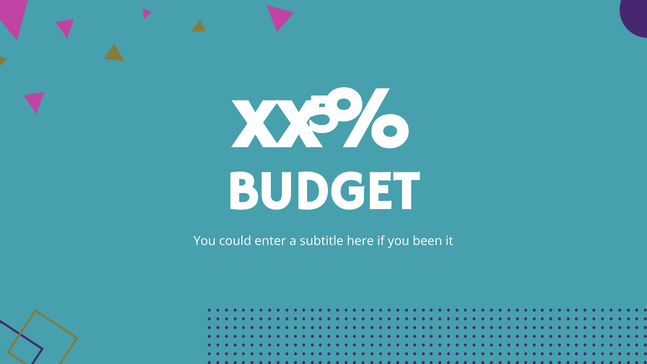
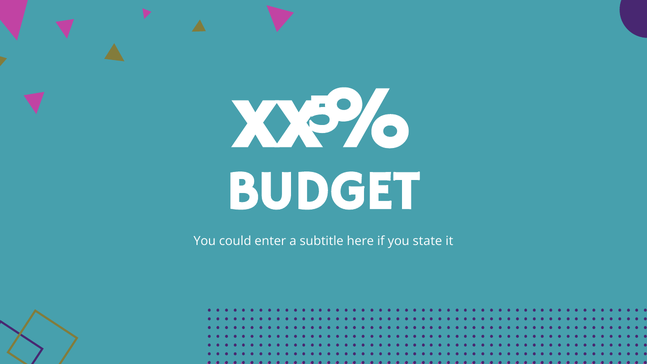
been: been -> state
